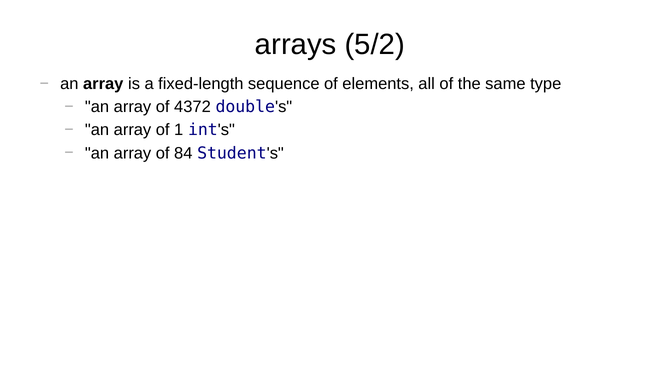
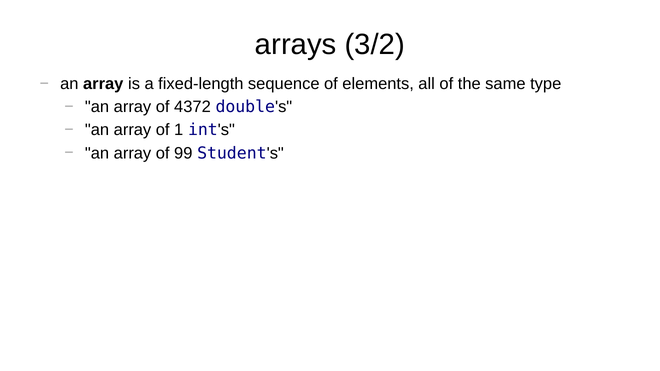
5/2: 5/2 -> 3/2
84: 84 -> 99
